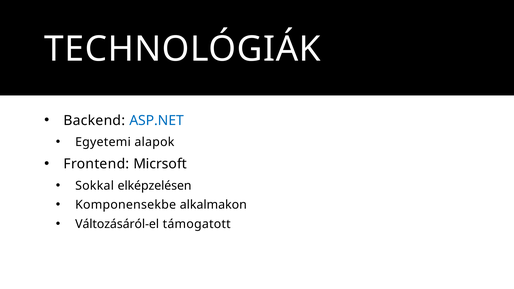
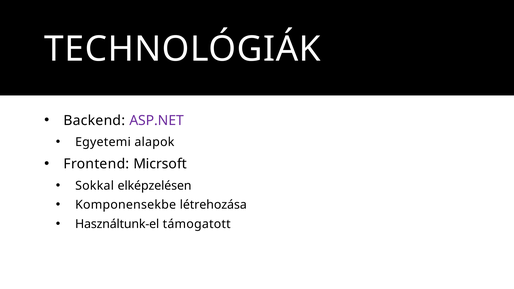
ASP.NET colour: blue -> purple
alkalmakon: alkalmakon -> létrehozása
Változásáról-el: Változásáról-el -> Használtunk-el
